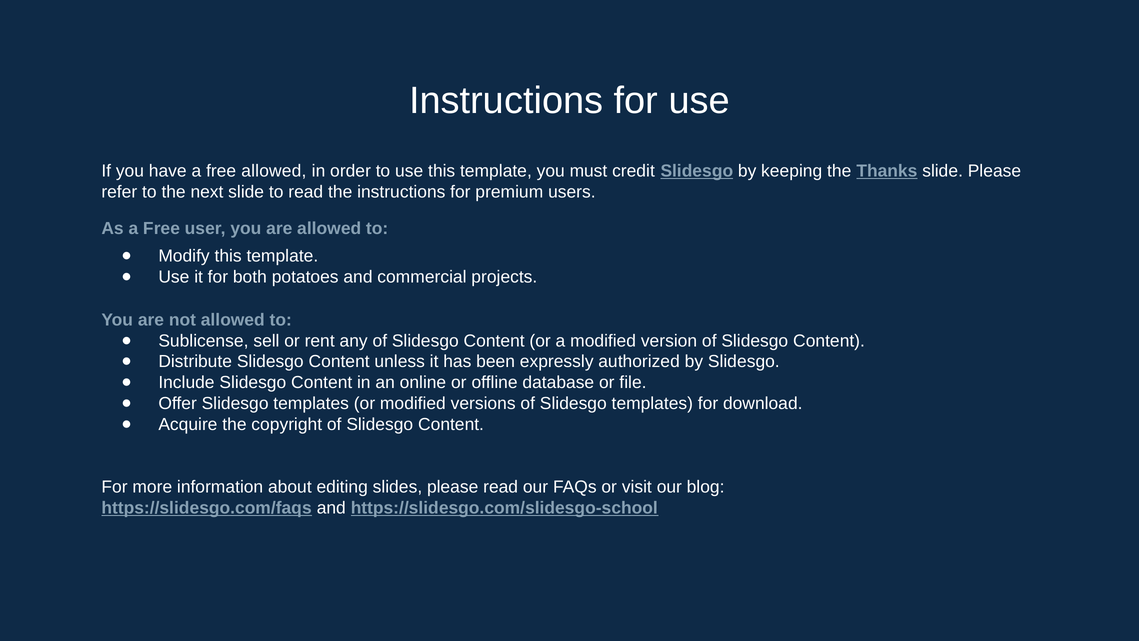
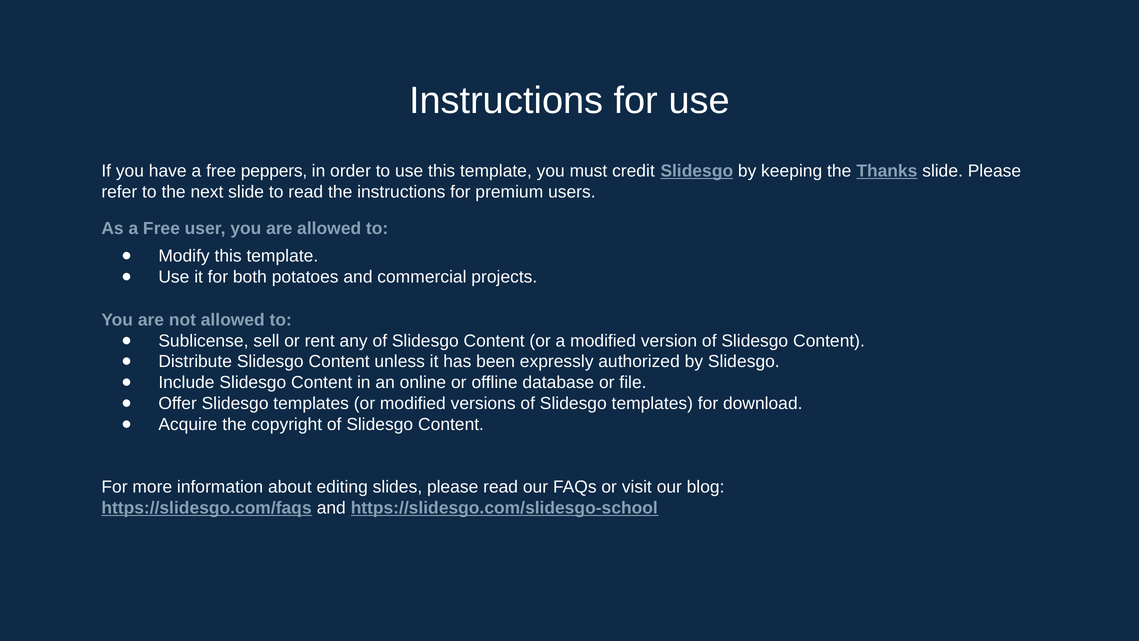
free allowed: allowed -> peppers
